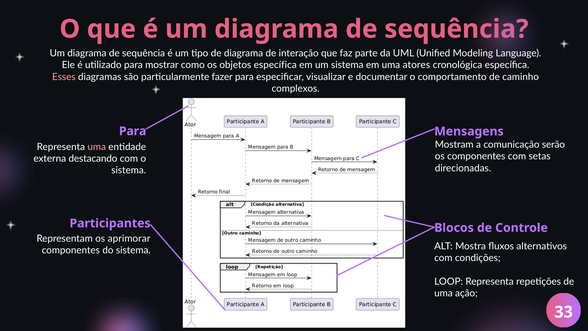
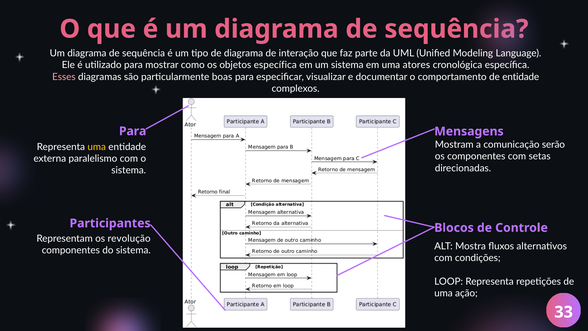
fazer: fazer -> boas
de caminho: caminho -> entidade
uma at (97, 147) colour: pink -> yellow
destacando: destacando -> paralelismo
aprimorar: aprimorar -> revolução
